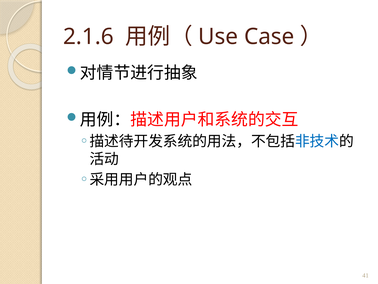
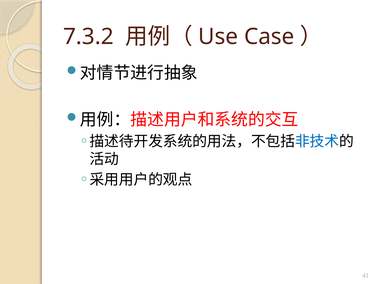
2.1.6: 2.1.6 -> 7.3.2
